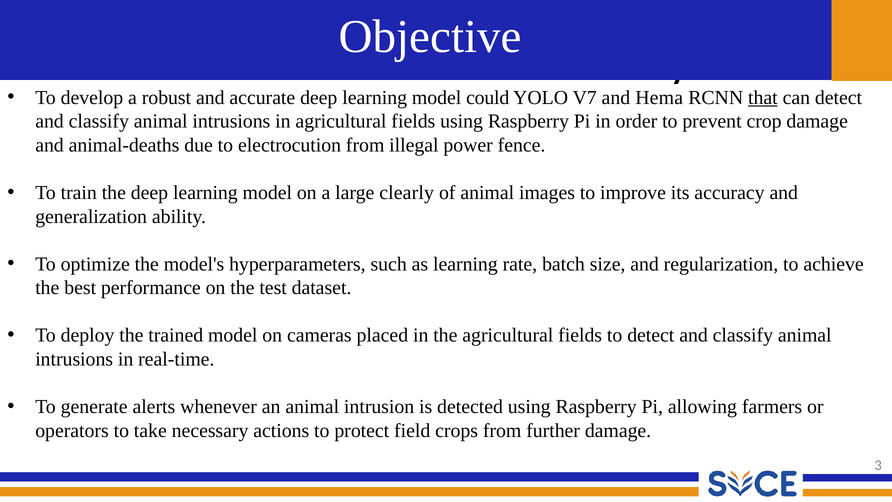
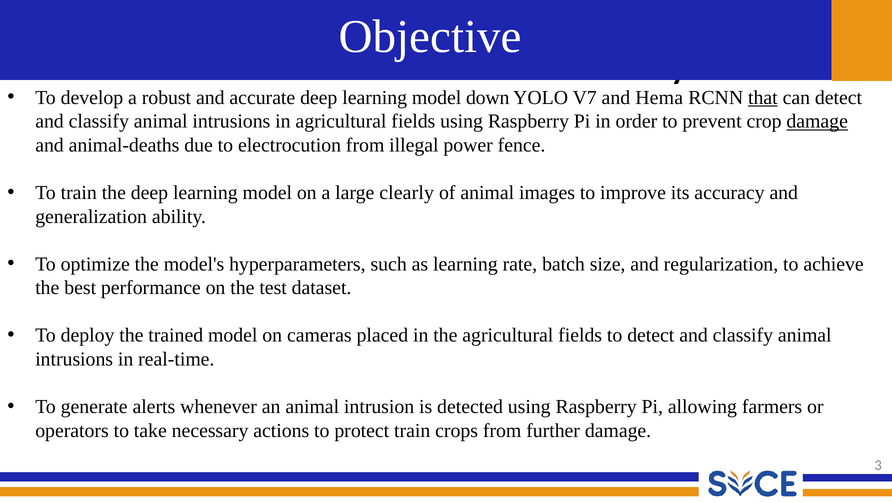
could: could -> down
damage at (817, 121) underline: none -> present
protect field: field -> train
